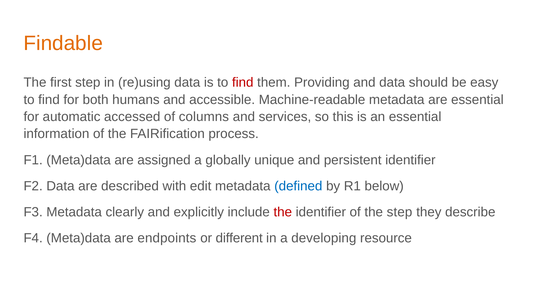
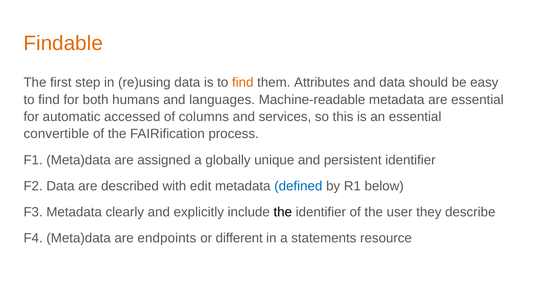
find at (243, 82) colour: red -> orange
Providing: Providing -> Attributes
accessible: accessible -> languages
information: information -> convertible
the at (283, 212) colour: red -> black
the step: step -> user
developing: developing -> statements
